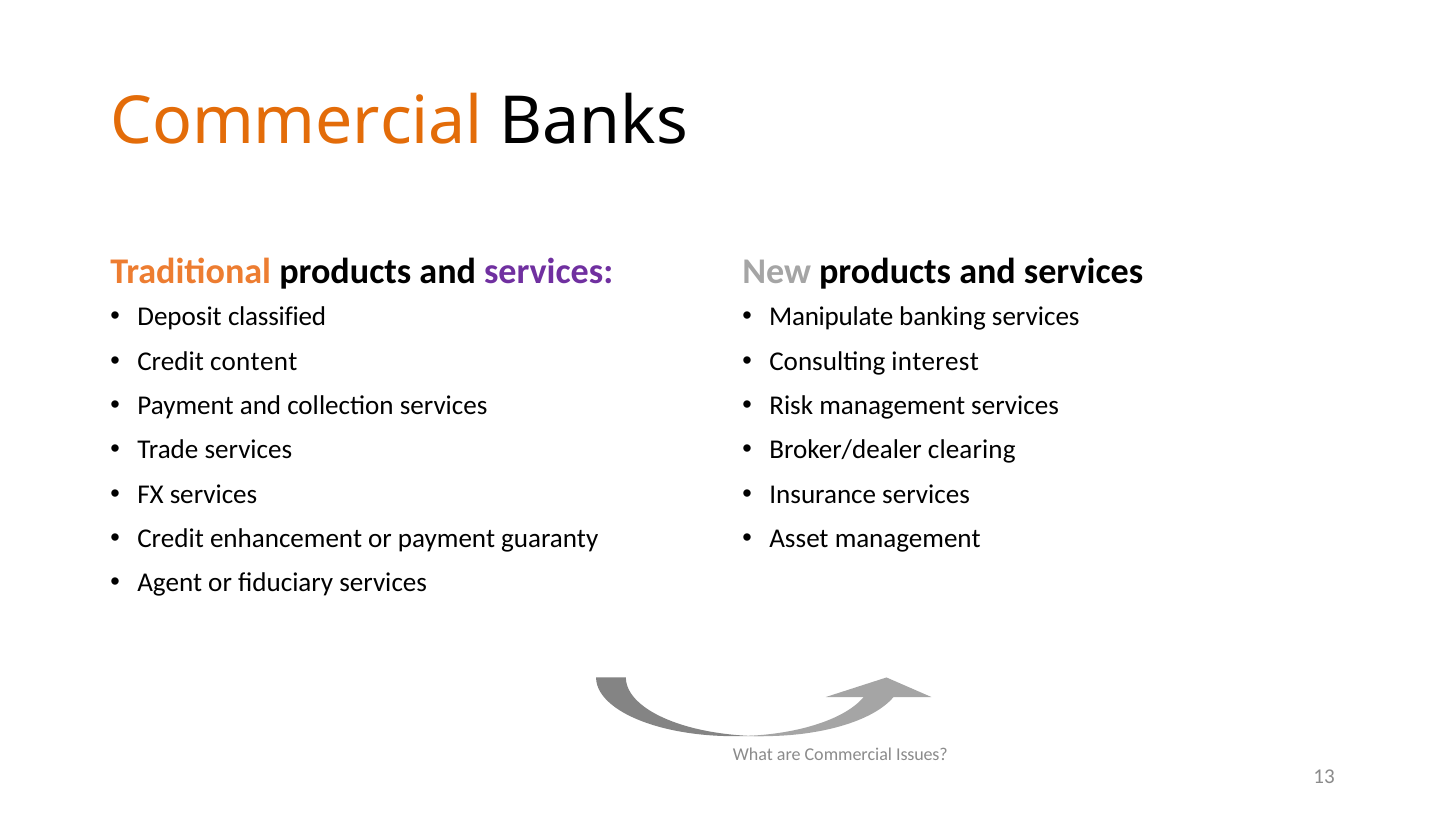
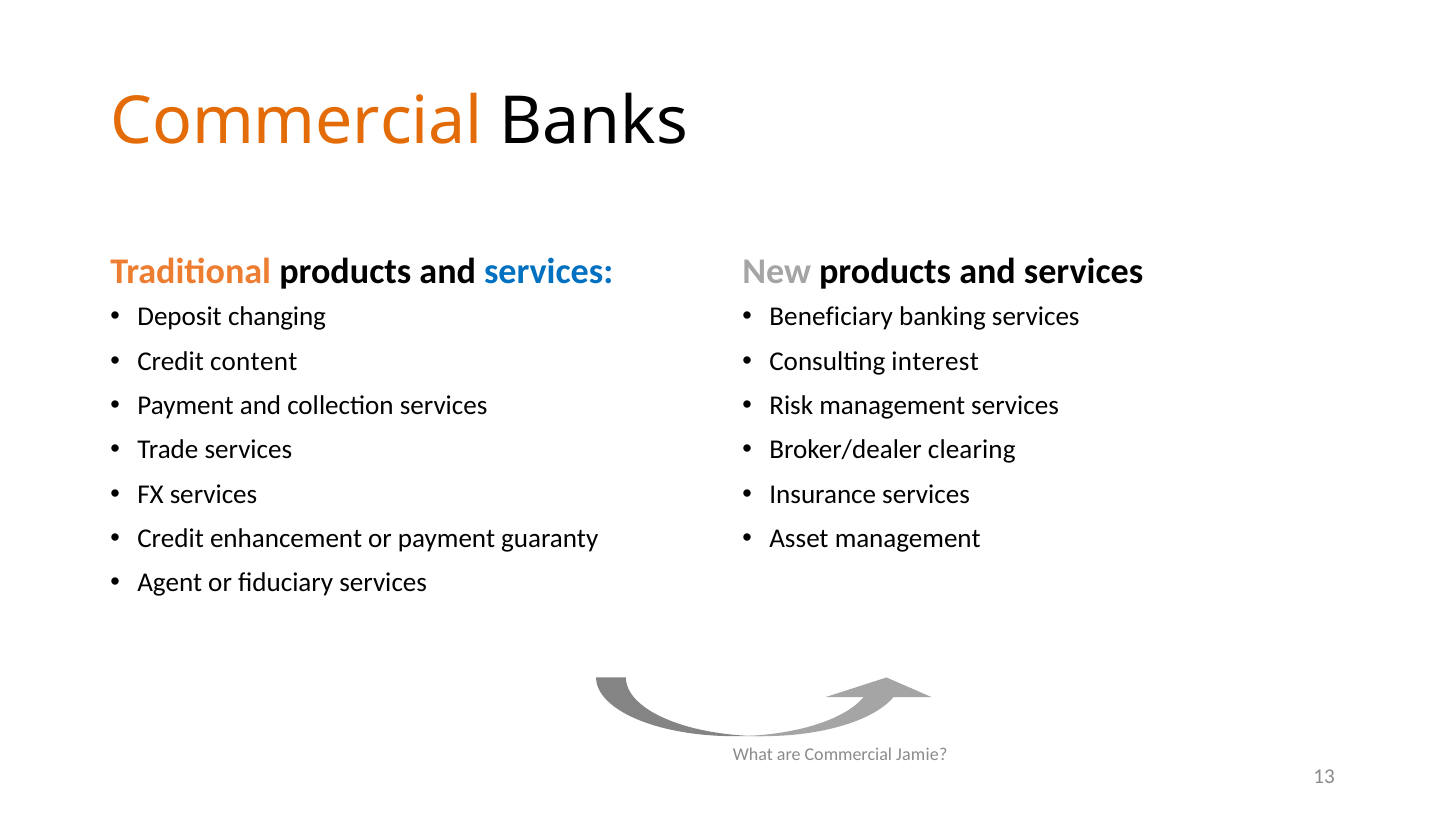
services at (549, 272) colour: purple -> blue
classified: classified -> changing
Manipulate: Manipulate -> Beneficiary
Issues: Issues -> Jamie
